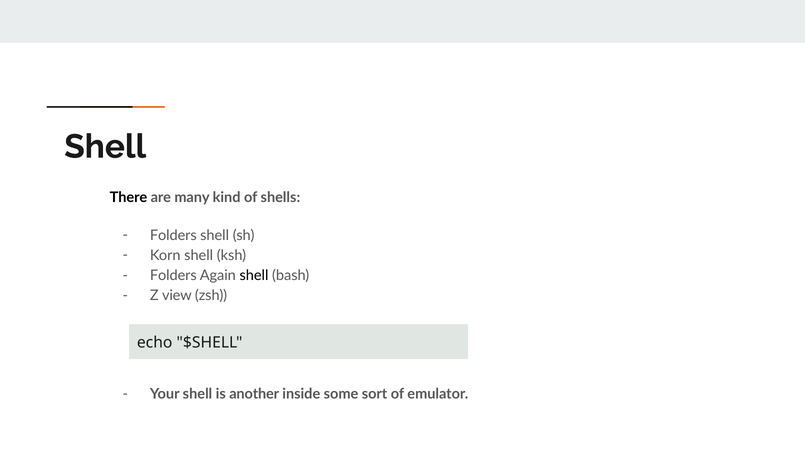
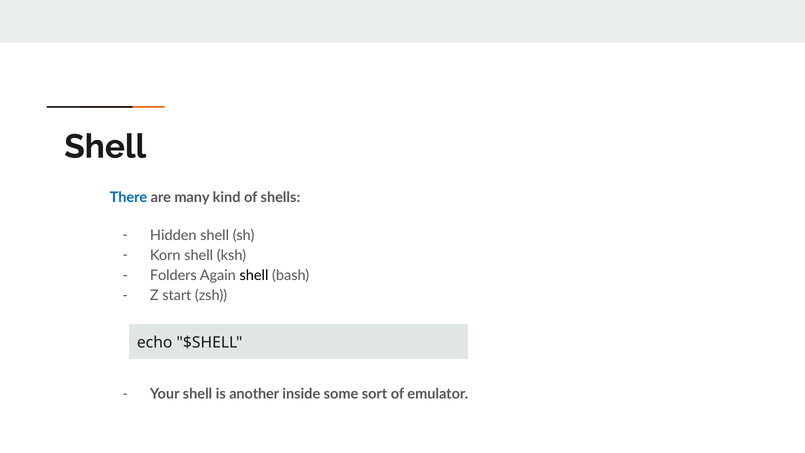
There colour: black -> blue
Folders at (173, 235): Folders -> Hidden
view: view -> start
